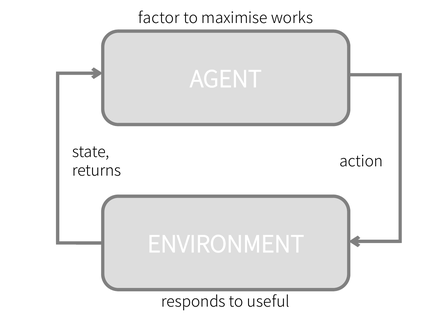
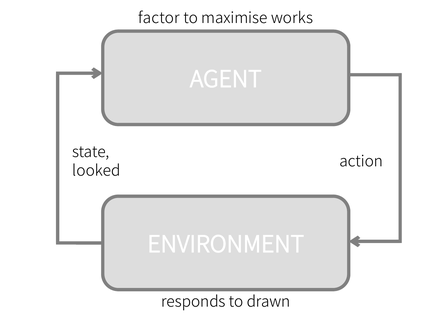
returns: returns -> looked
useful: useful -> drawn
